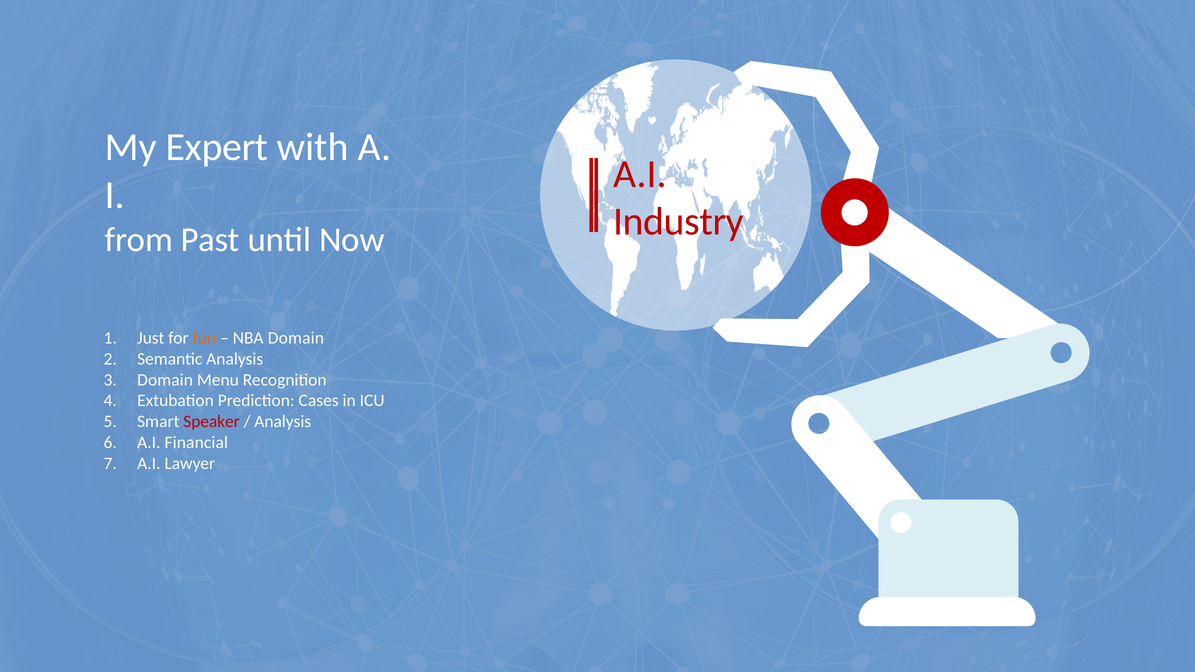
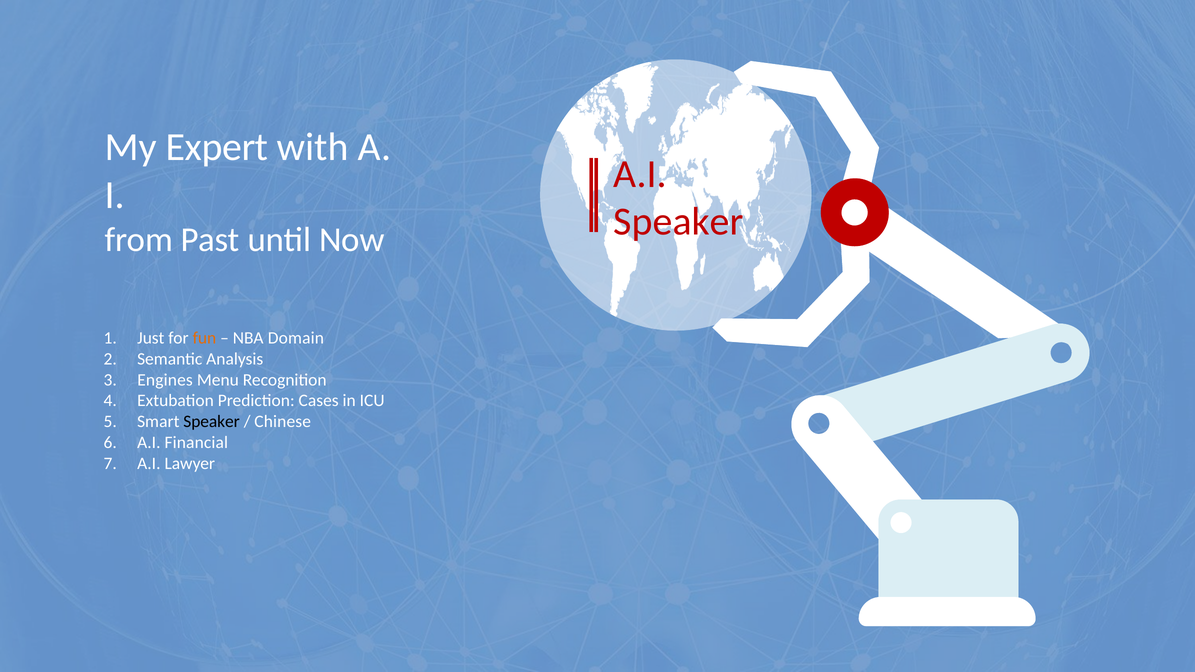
Industry at (679, 222): Industry -> Speaker
Domain at (165, 380): Domain -> Engines
Speaker at (212, 422) colour: red -> black
Analysis at (283, 422): Analysis -> Chinese
